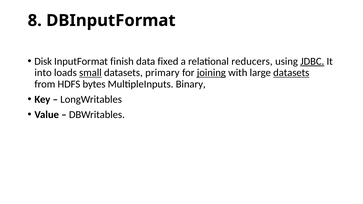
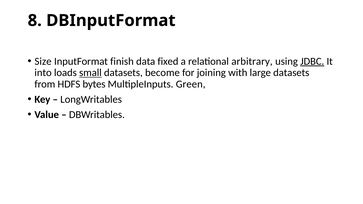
Disk: Disk -> Size
reducers: reducers -> arbitrary
primary: primary -> become
joining underline: present -> none
datasets at (291, 73) underline: present -> none
Binary: Binary -> Green
